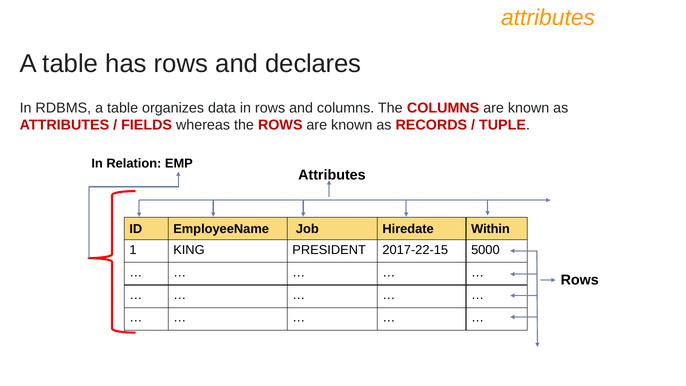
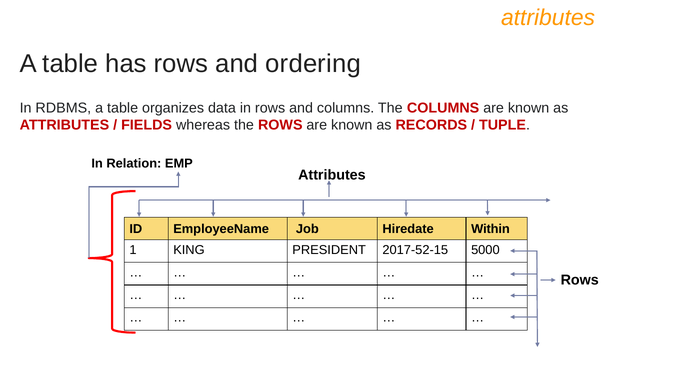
declares: declares -> ordering
2017-22-15: 2017-22-15 -> 2017-52-15
